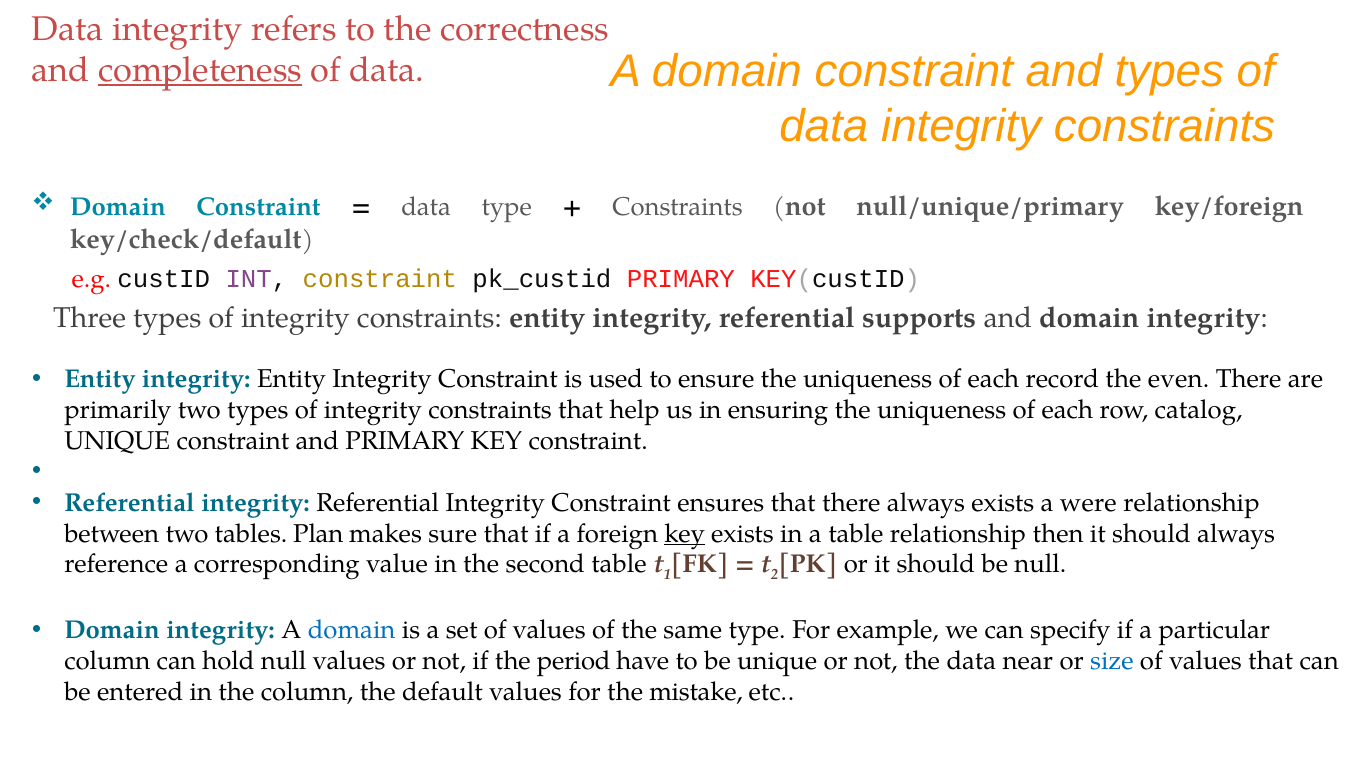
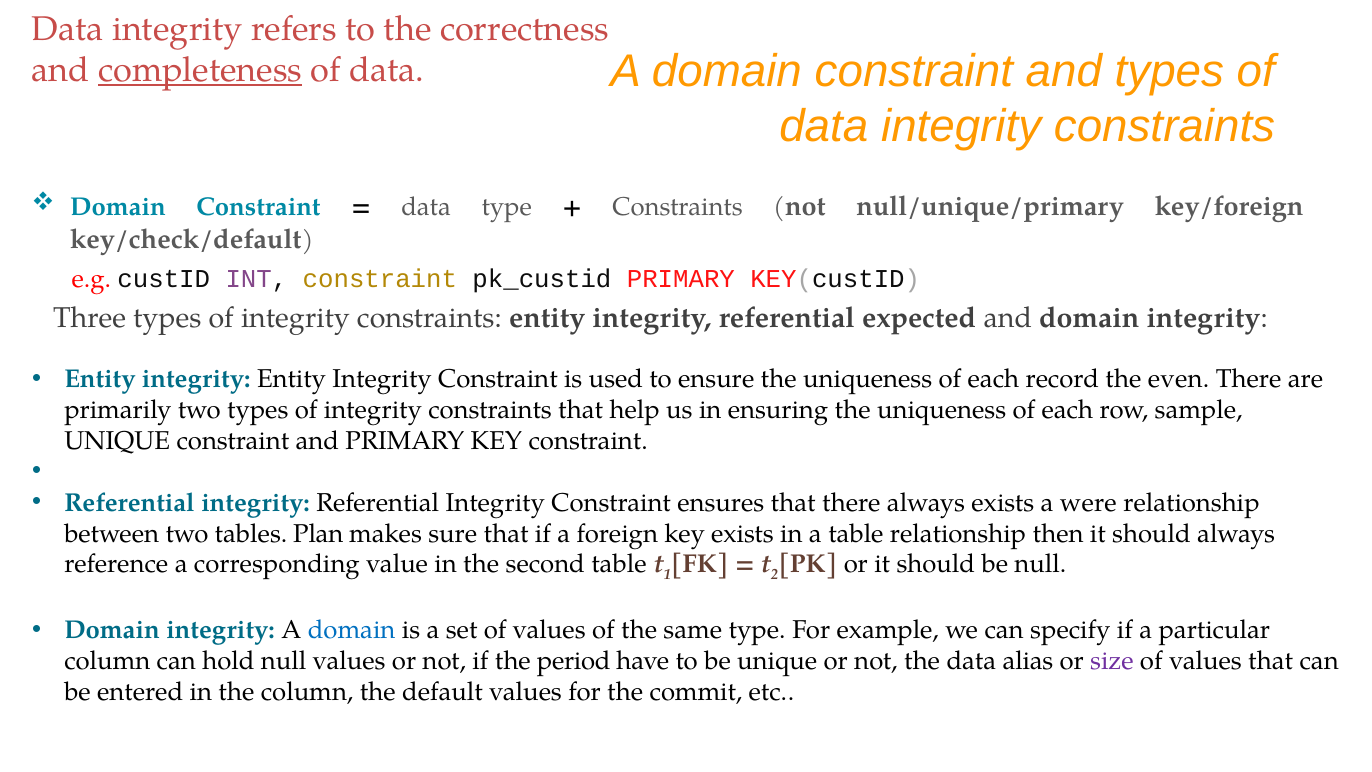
supports: supports -> expected
catalog: catalog -> sample
key at (685, 533) underline: present -> none
near: near -> alias
size colour: blue -> purple
mistake: mistake -> commit
